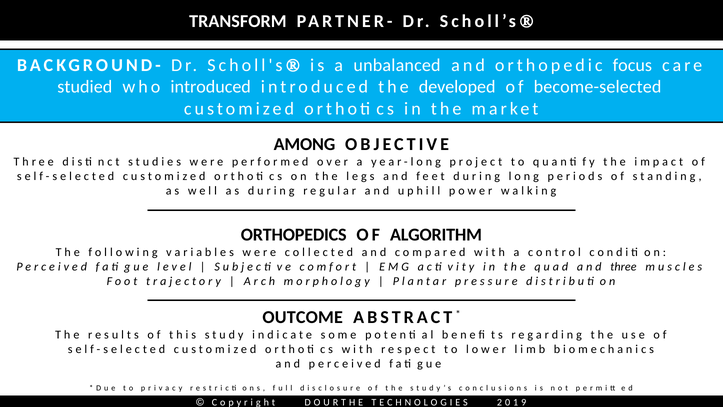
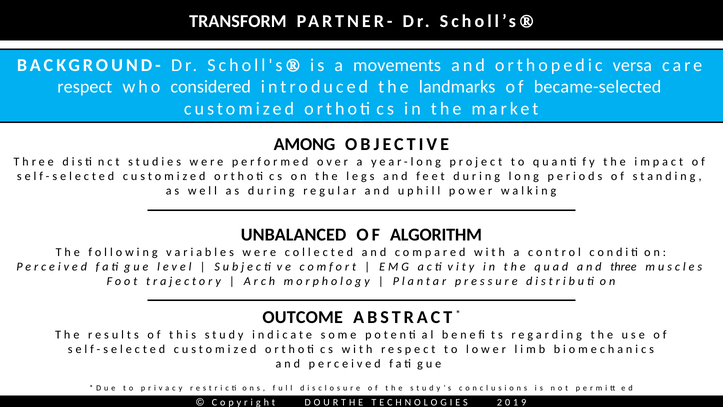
unbalanced: unbalanced -> movements
focus: focus -> versa
studied: studied -> respect
who introduced: introduced -> considered
developed: developed -> landmarks
become-selected: become-selected -> became-selected
ORTHOPEDICS: ORTHOPEDICS -> UNBALANCED
